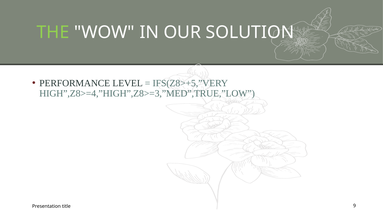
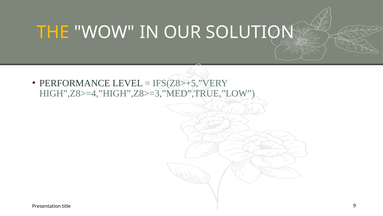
THE colour: light green -> yellow
